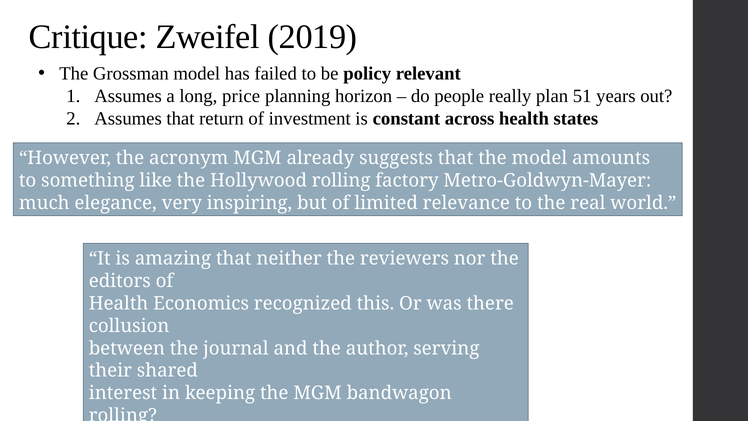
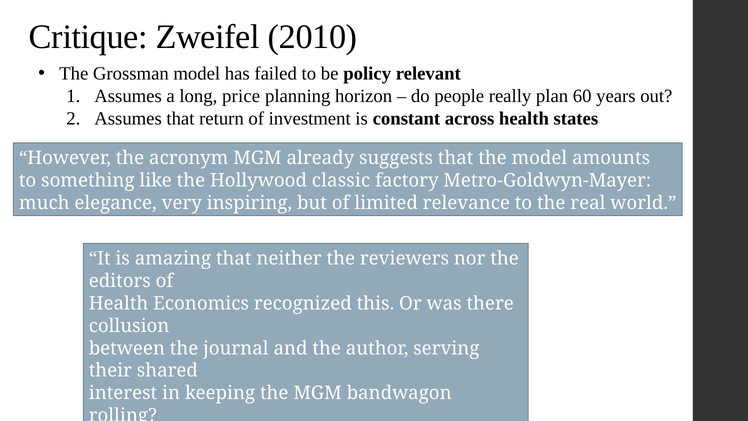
2019: 2019 -> 2010
51: 51 -> 60
Hollywood rolling: rolling -> classic
